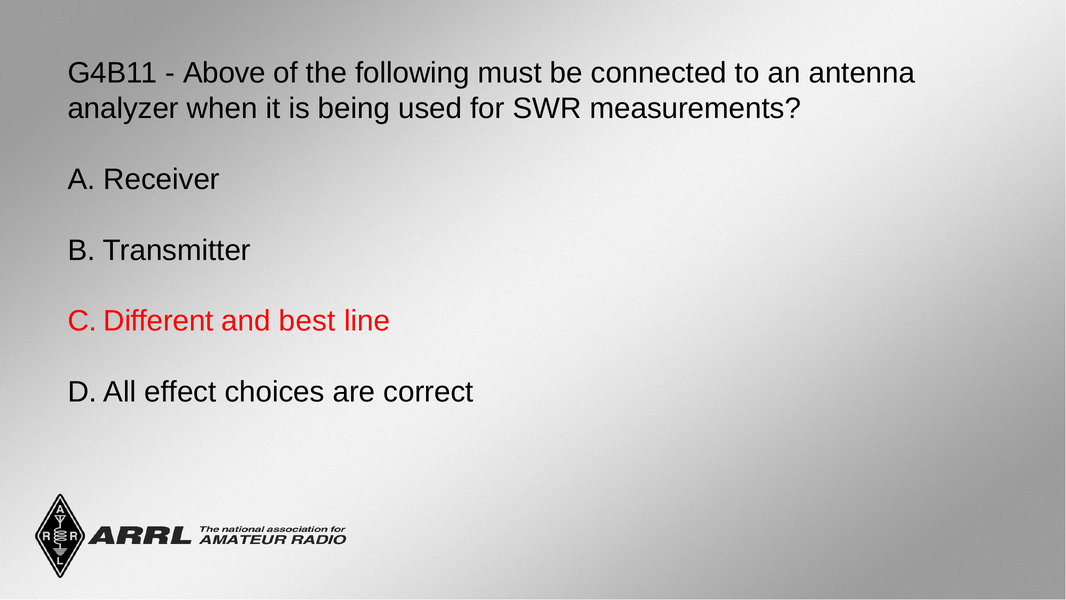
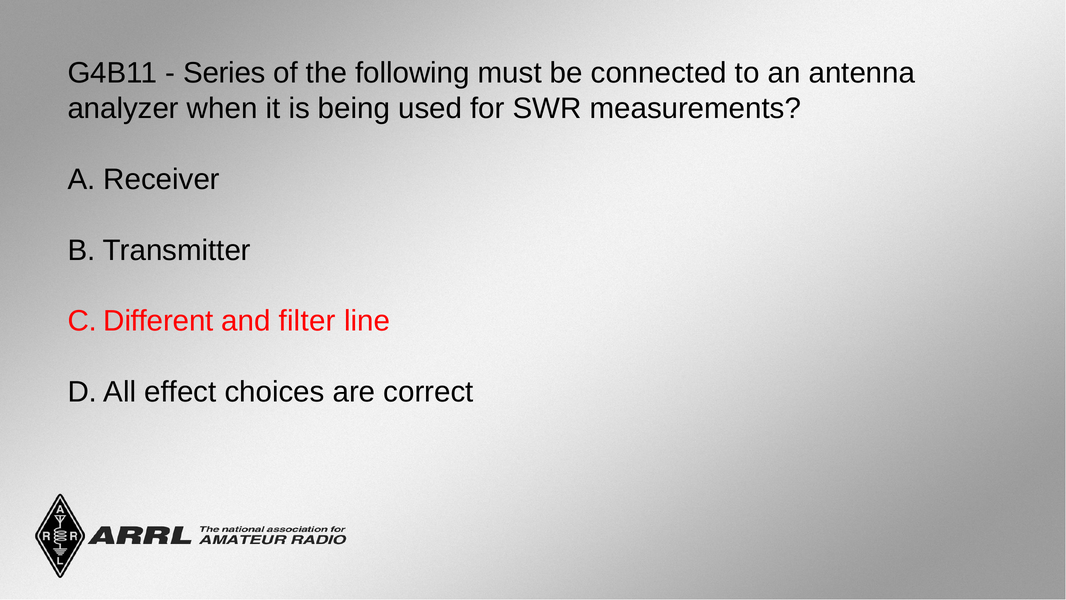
Above: Above -> Series
best: best -> filter
